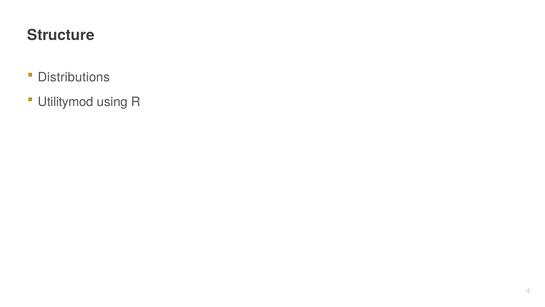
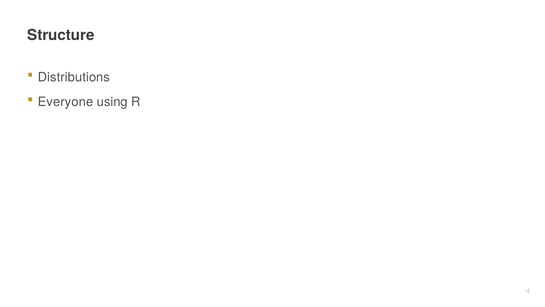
Utilitymod: Utilitymod -> Everyone
